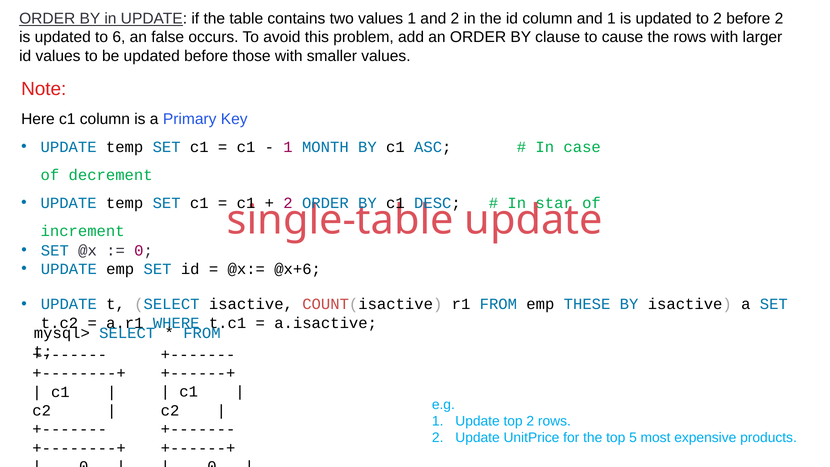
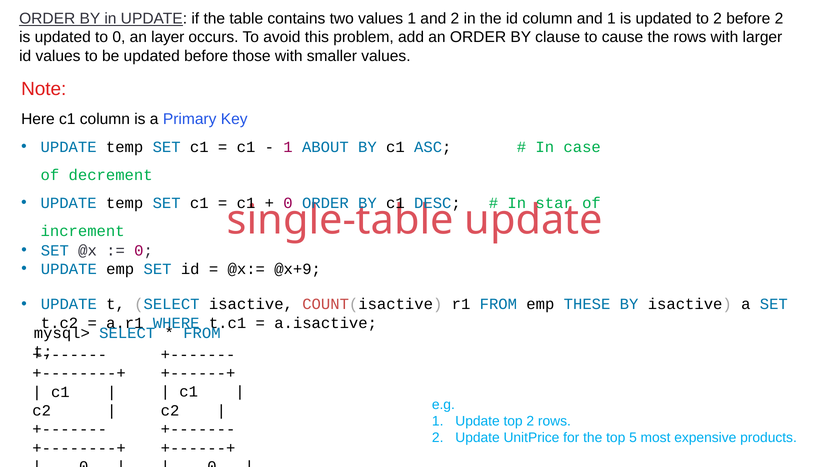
to 6: 6 -> 0
false: false -> layer
MONTH: MONTH -> ABOUT
2 at (288, 203): 2 -> 0
@x+6: @x+6 -> @x+9
